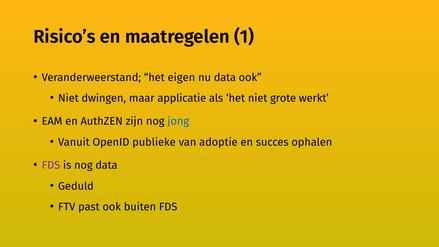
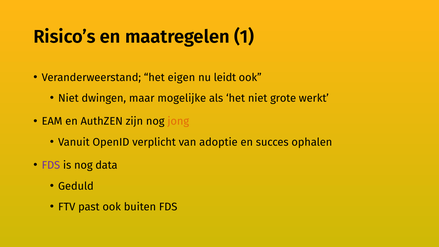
nu data: data -> leidt
applicatie: applicatie -> mogelijke
jong colour: blue -> orange
publieke: publieke -> verplicht
